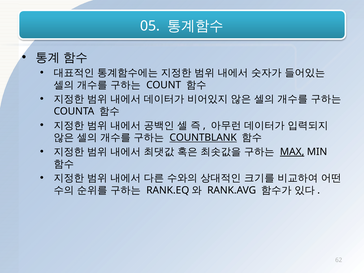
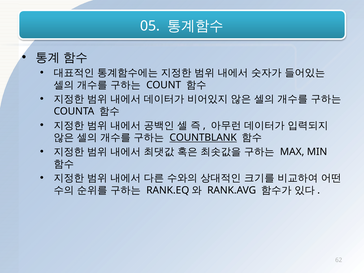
MAX underline: present -> none
